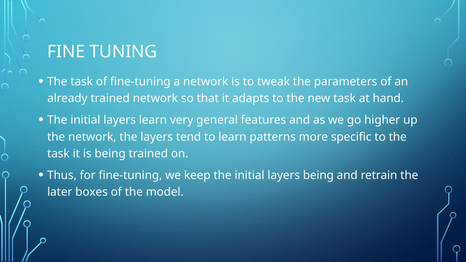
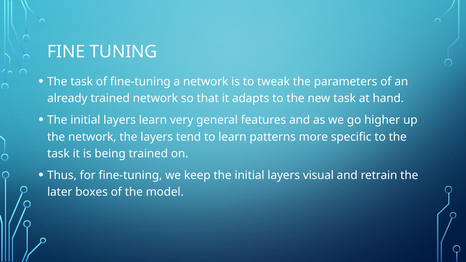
layers being: being -> visual
